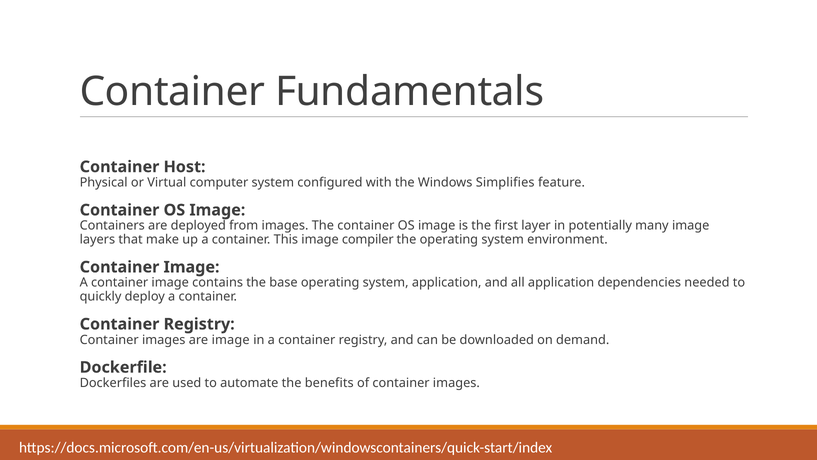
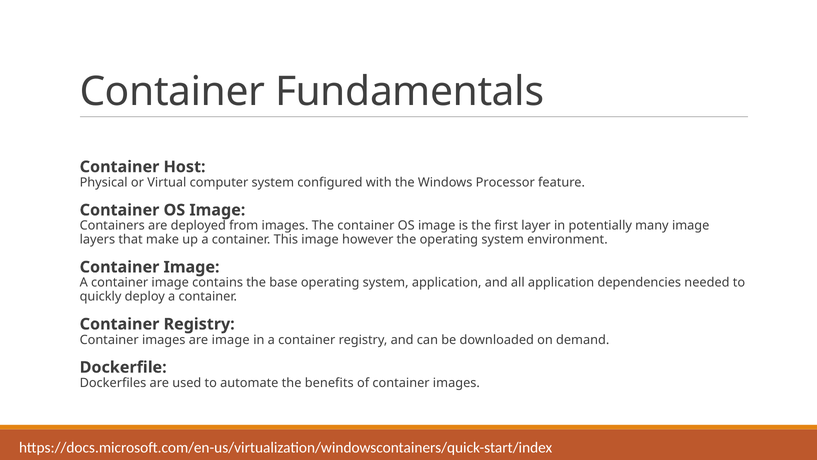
Simplifies: Simplifies -> Processor
compiler: compiler -> however
